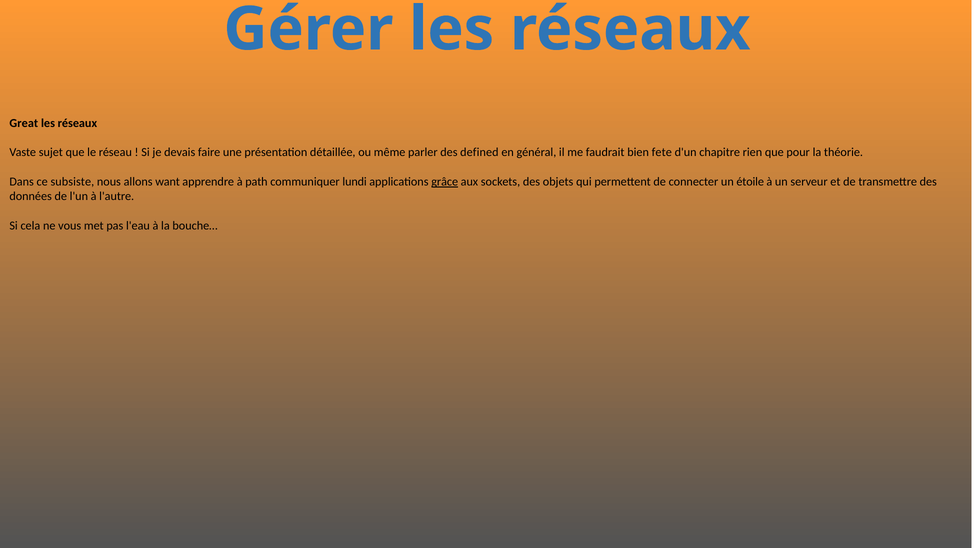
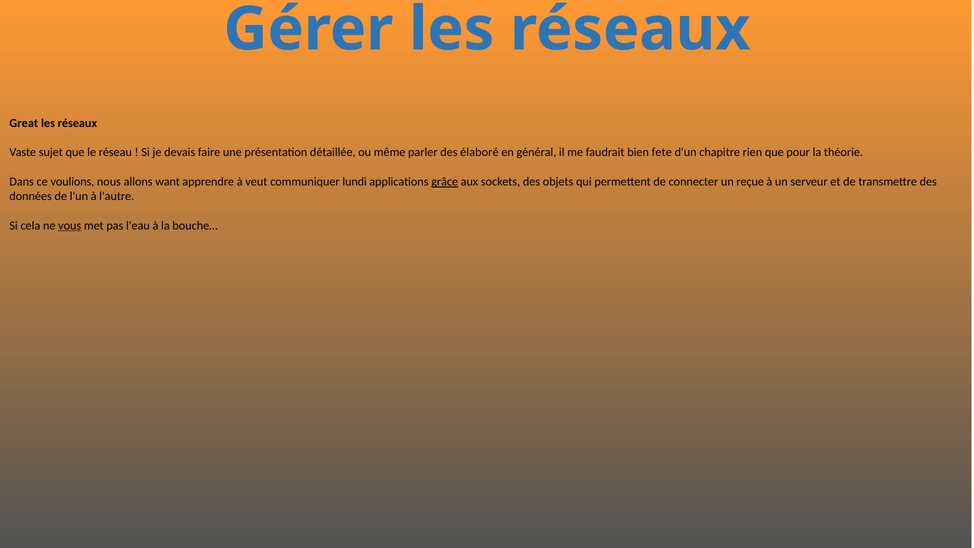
defined: defined -> élaboré
subsiste: subsiste -> voulions
path: path -> veut
étoile: étoile -> reçue
vous underline: none -> present
